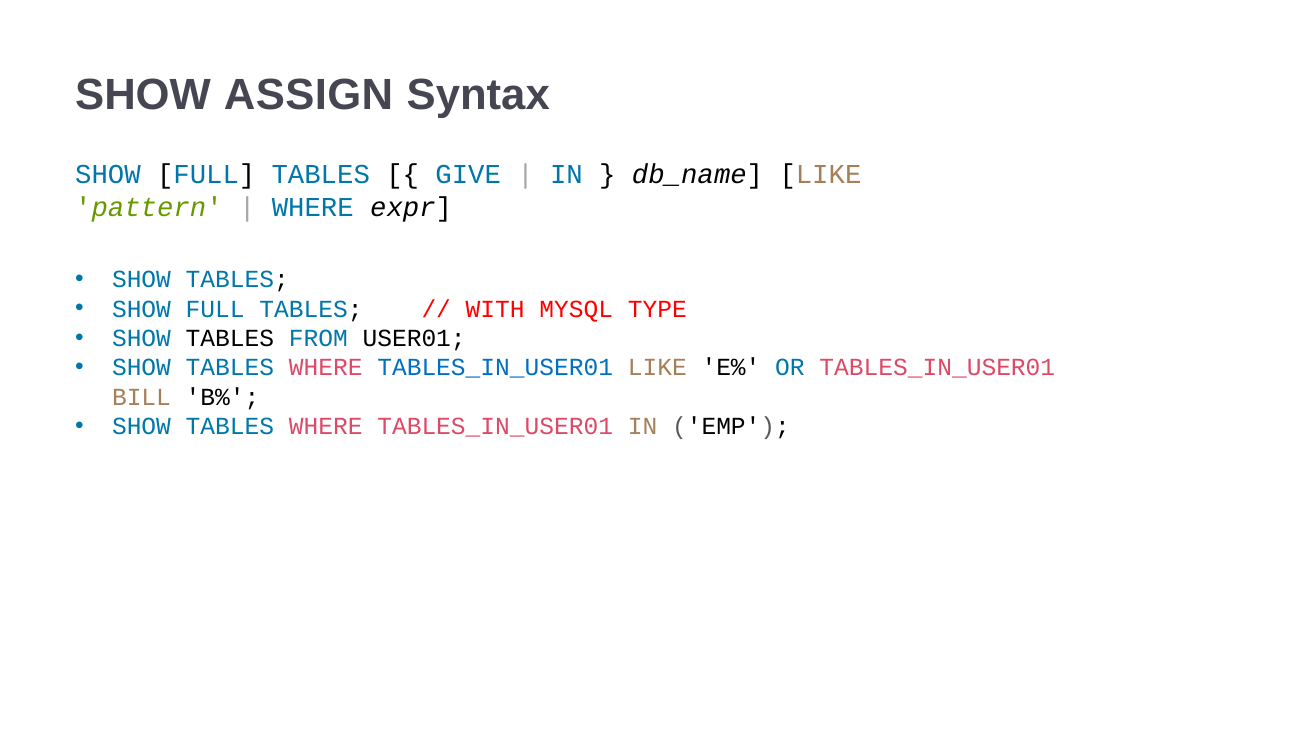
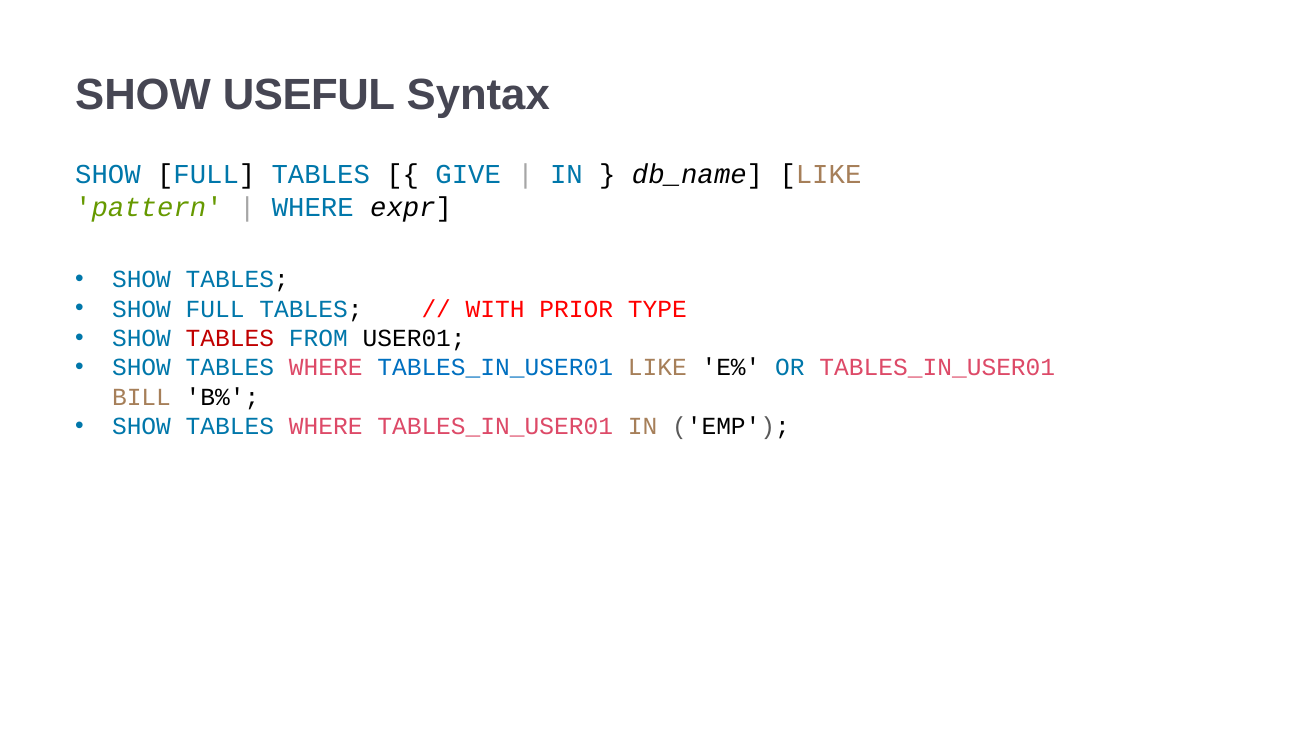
ASSIGN: ASSIGN -> USEFUL
MYSQL: MYSQL -> PRIOR
TABLES at (230, 338) colour: black -> red
